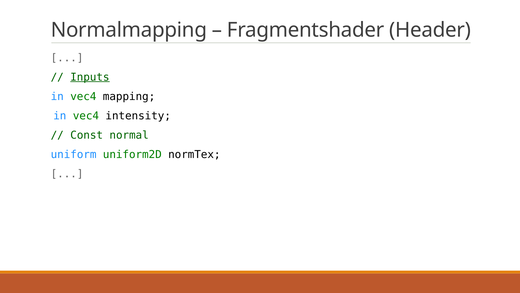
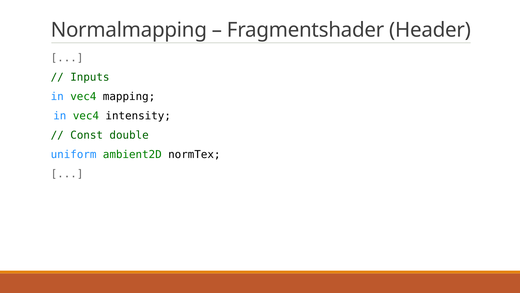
Inputs underline: present -> none
normal: normal -> double
uniform2D: uniform2D -> ambient2D
